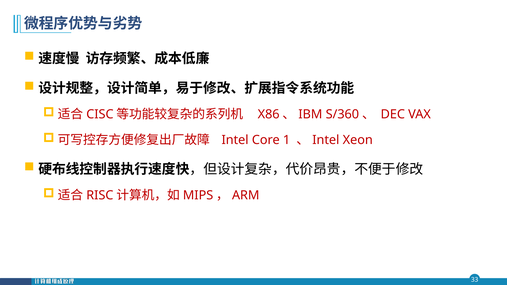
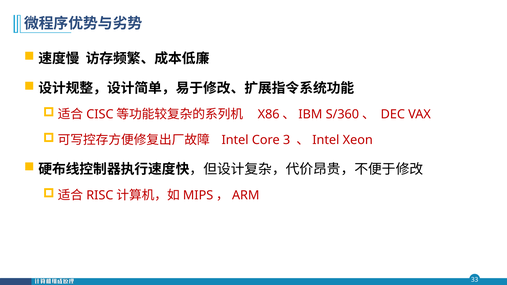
1: 1 -> 3
